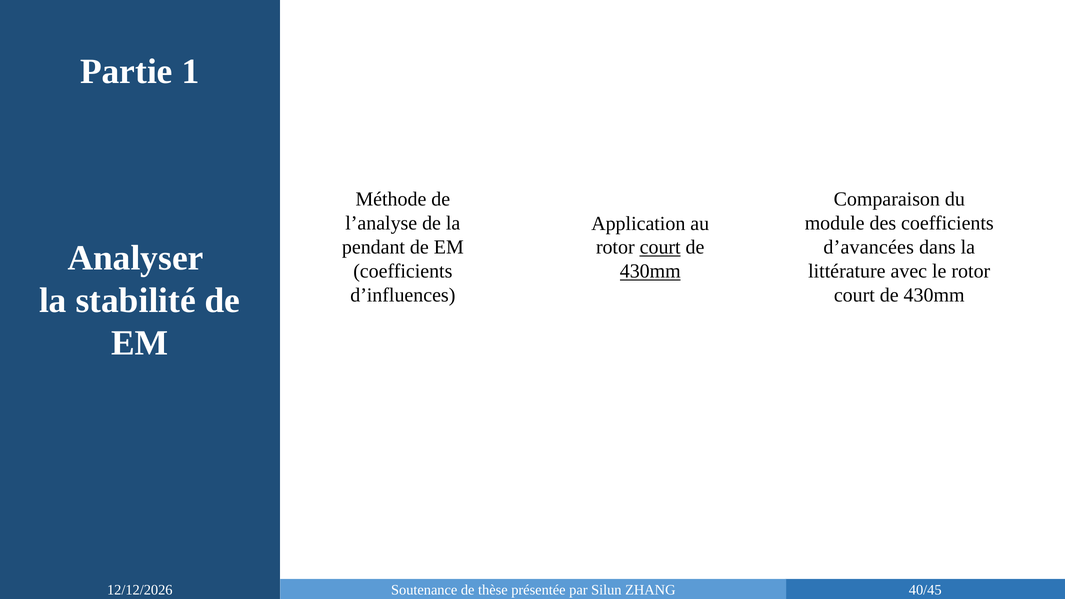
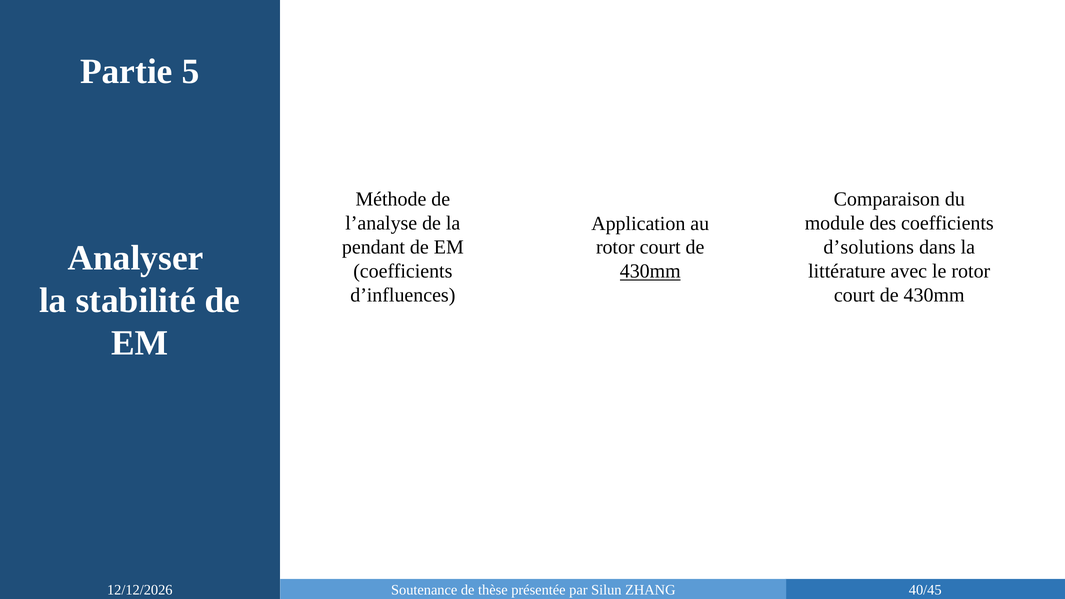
1: 1 -> 5
d’avancées: d’avancées -> d’solutions
court at (660, 247) underline: present -> none
